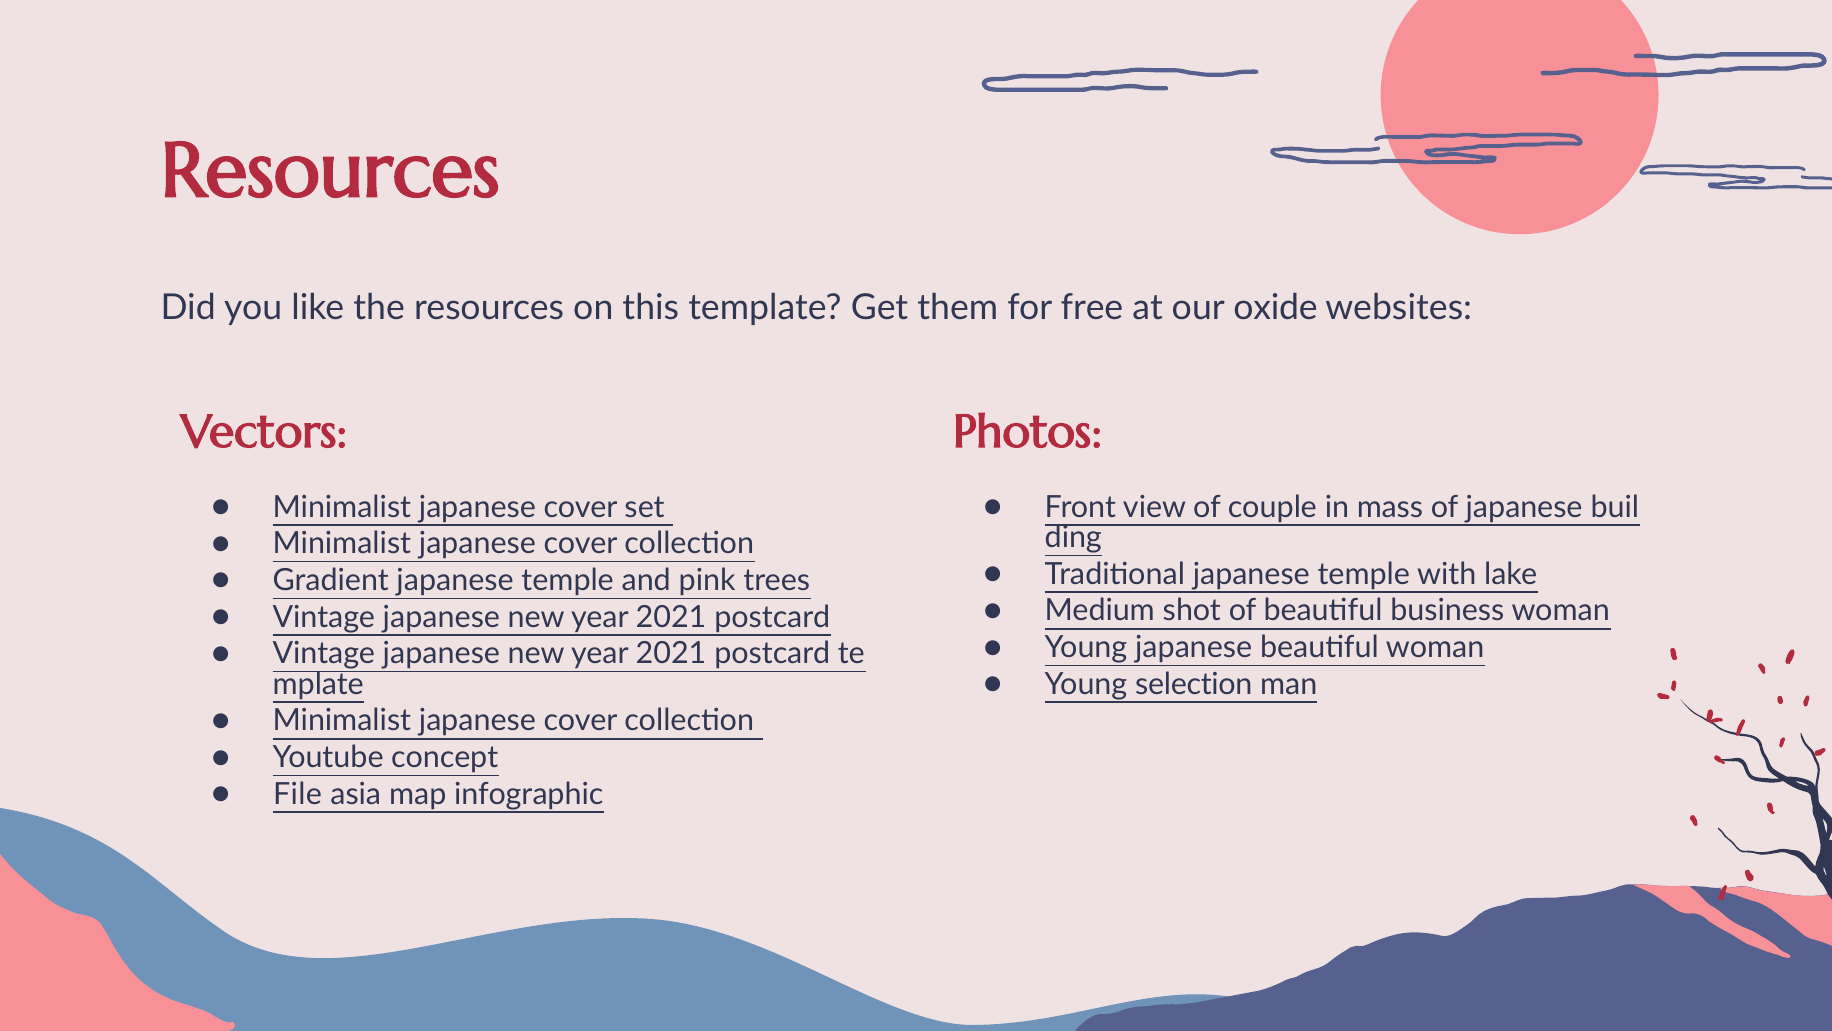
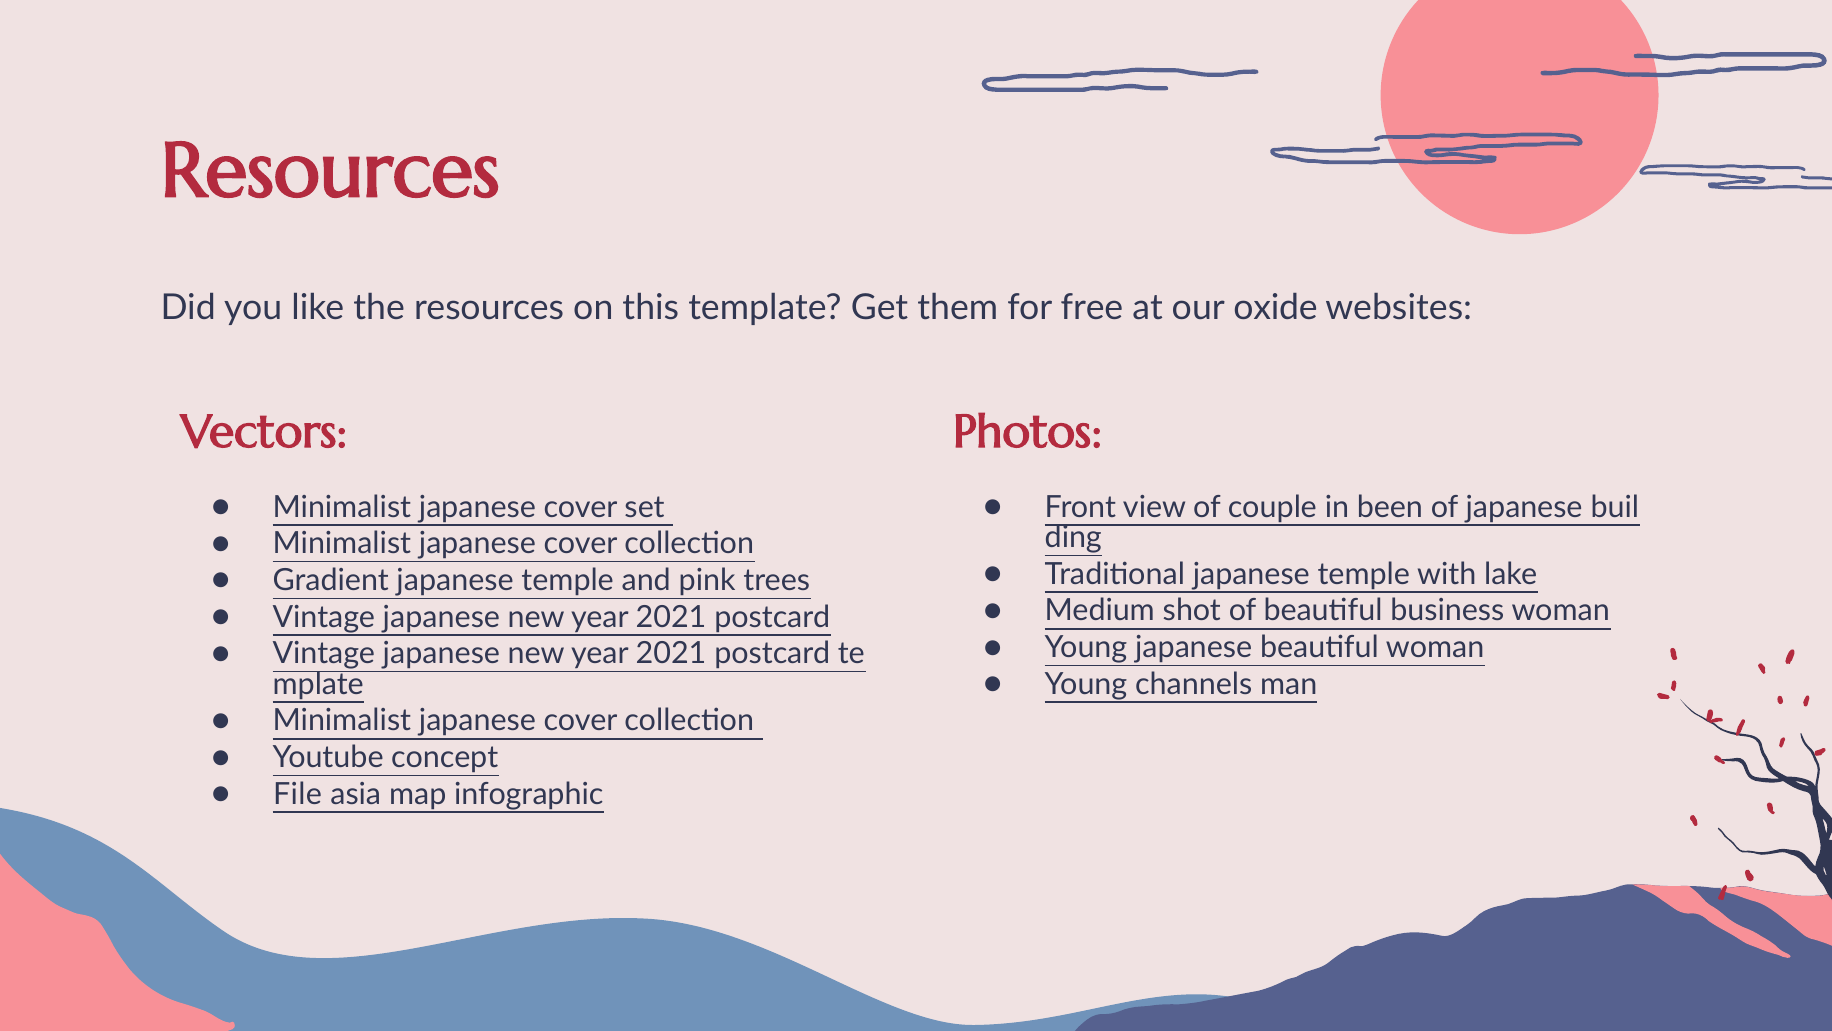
mass: mass -> been
selection: selection -> channels
